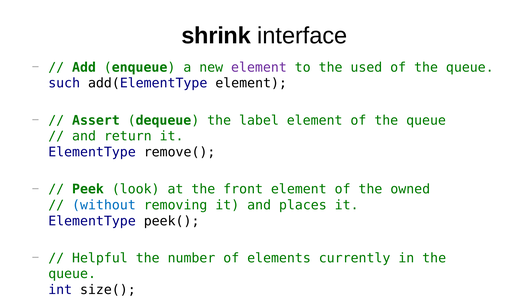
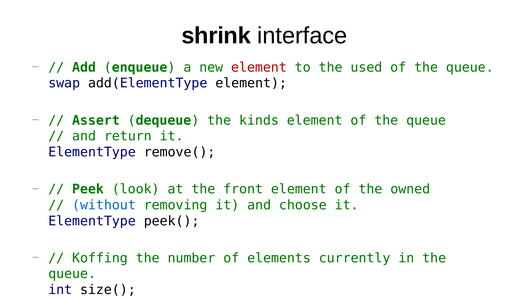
element at (259, 67) colour: purple -> red
such: such -> swap
label: label -> kinds
places: places -> choose
Helpful: Helpful -> Koffing
